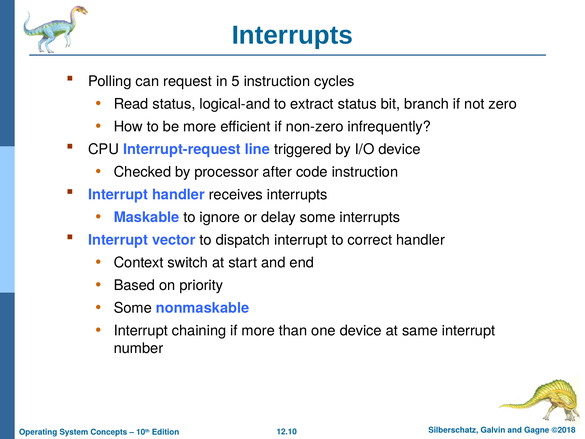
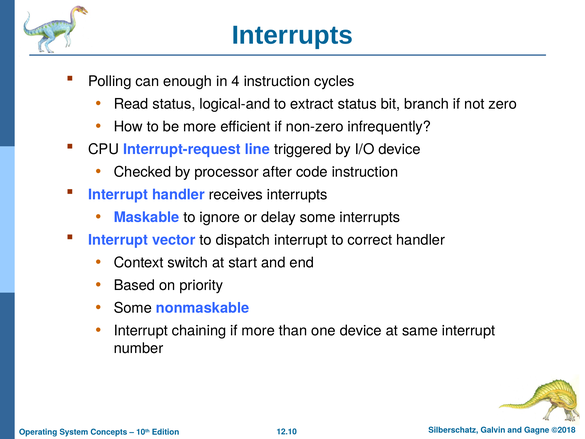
request: request -> enough
5: 5 -> 4
